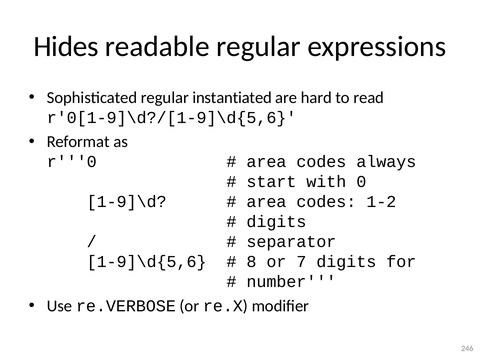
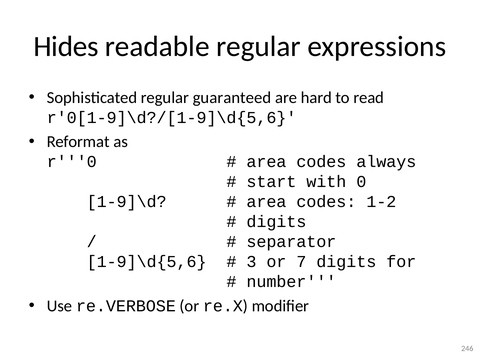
instantiated: instantiated -> guaranteed
8: 8 -> 3
